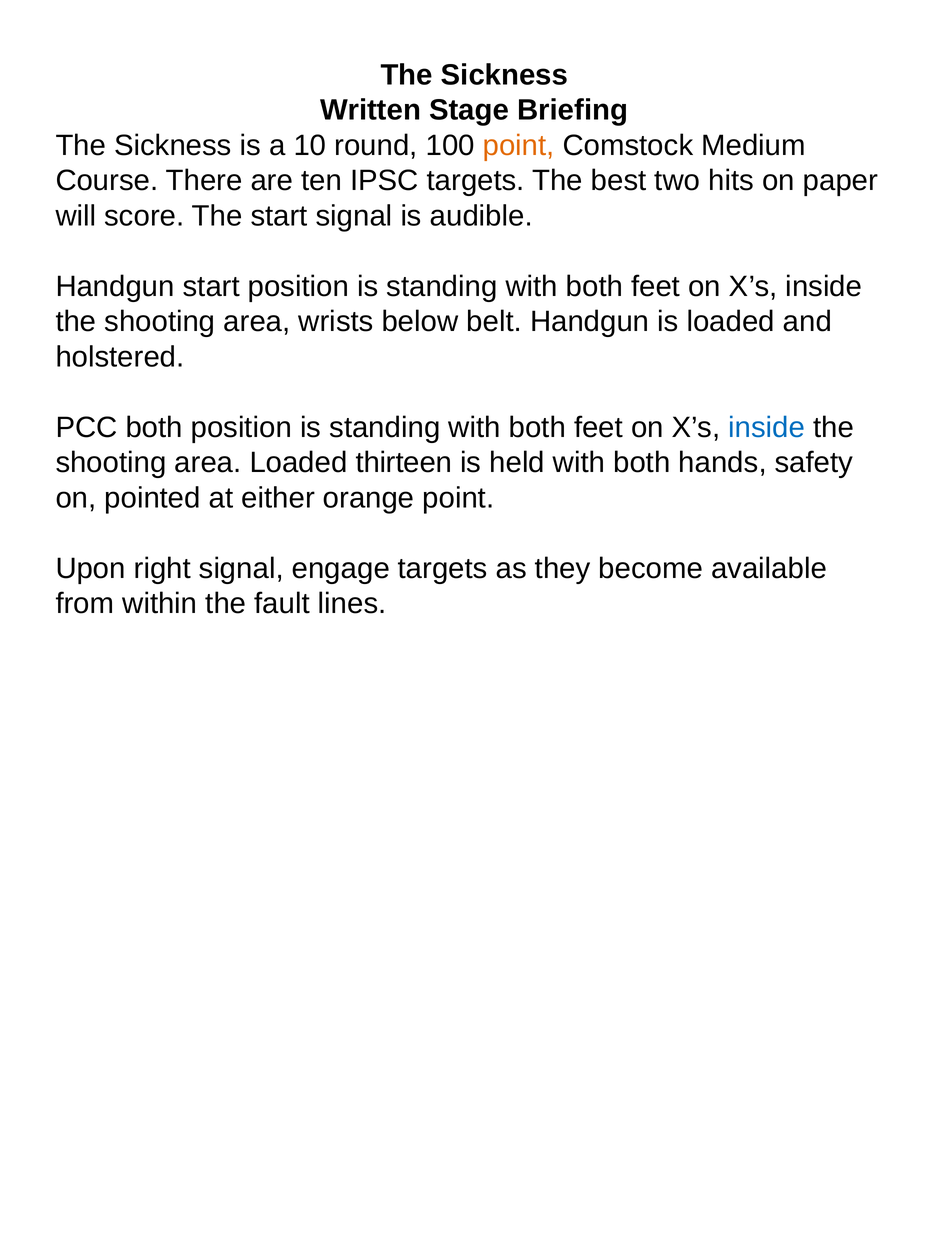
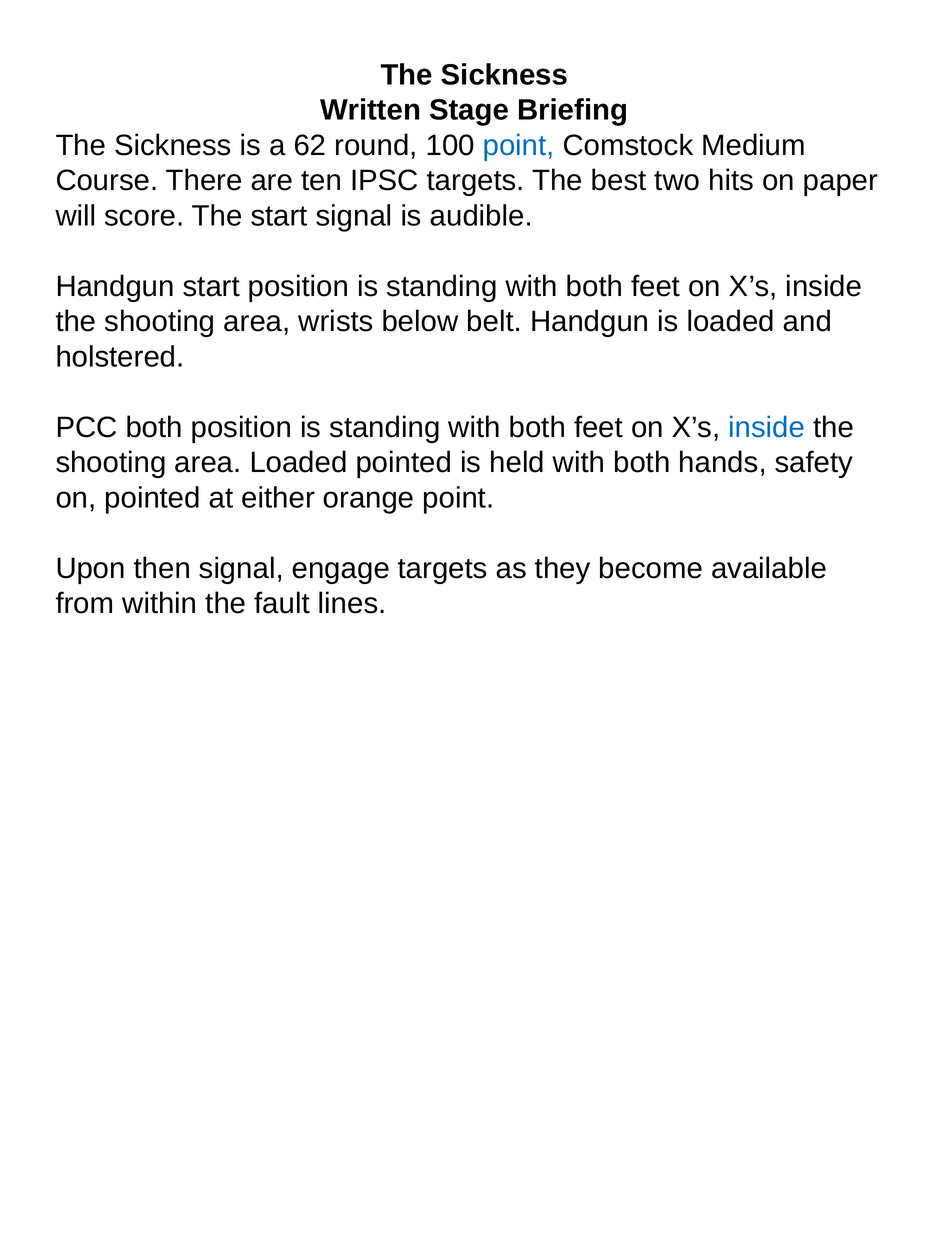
10: 10 -> 62
point at (519, 145) colour: orange -> blue
Loaded thirteen: thirteen -> pointed
right: right -> then
